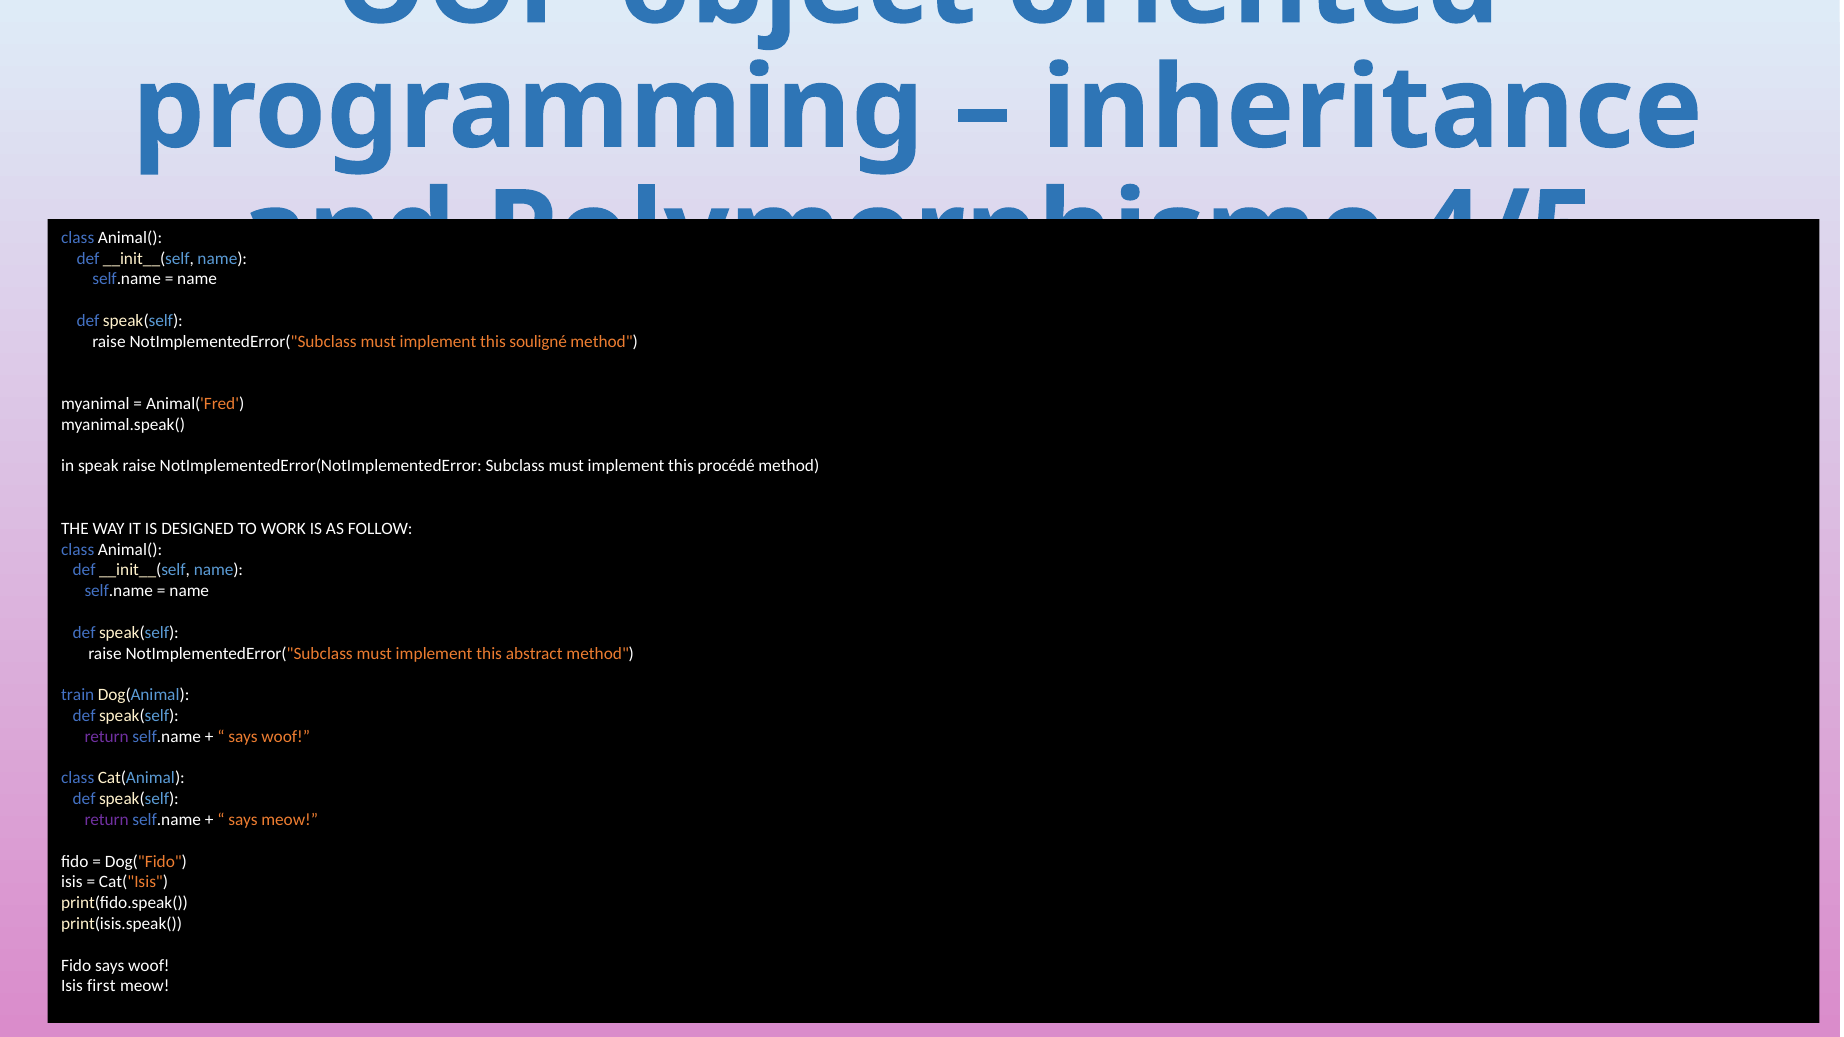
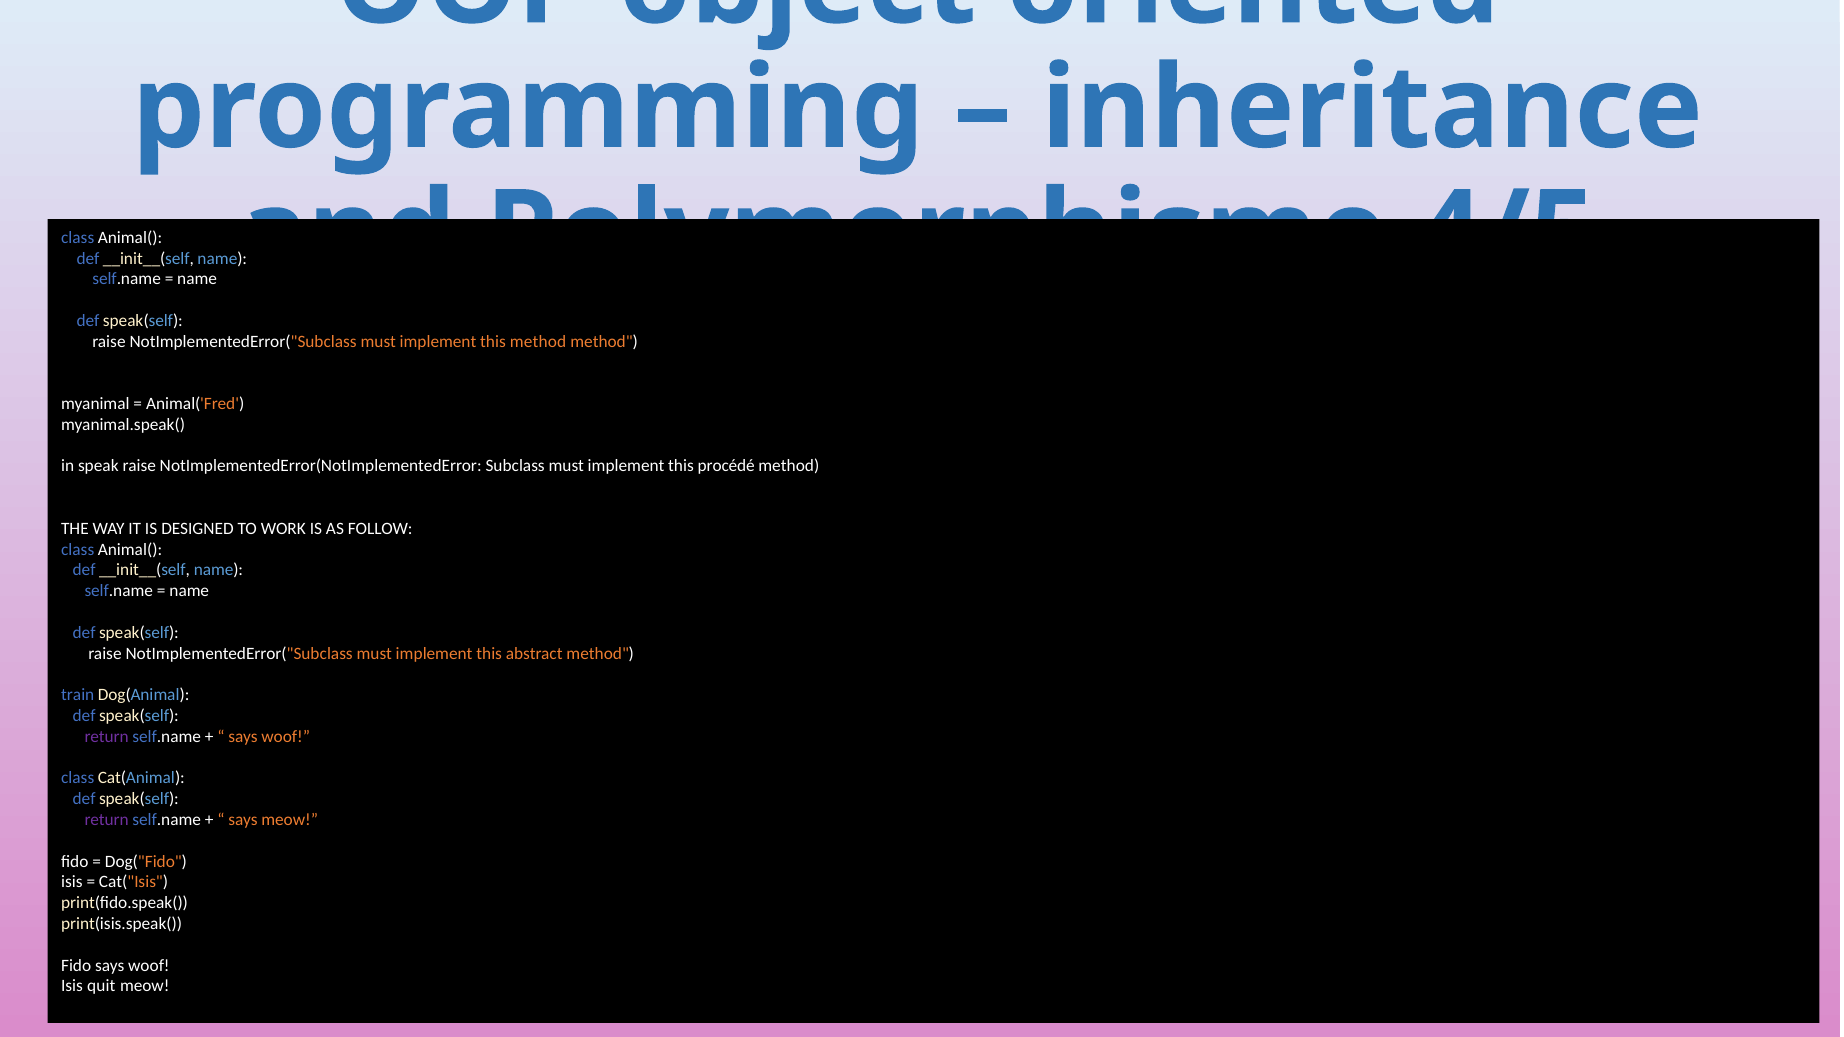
this souligné: souligné -> method
first: first -> quit
